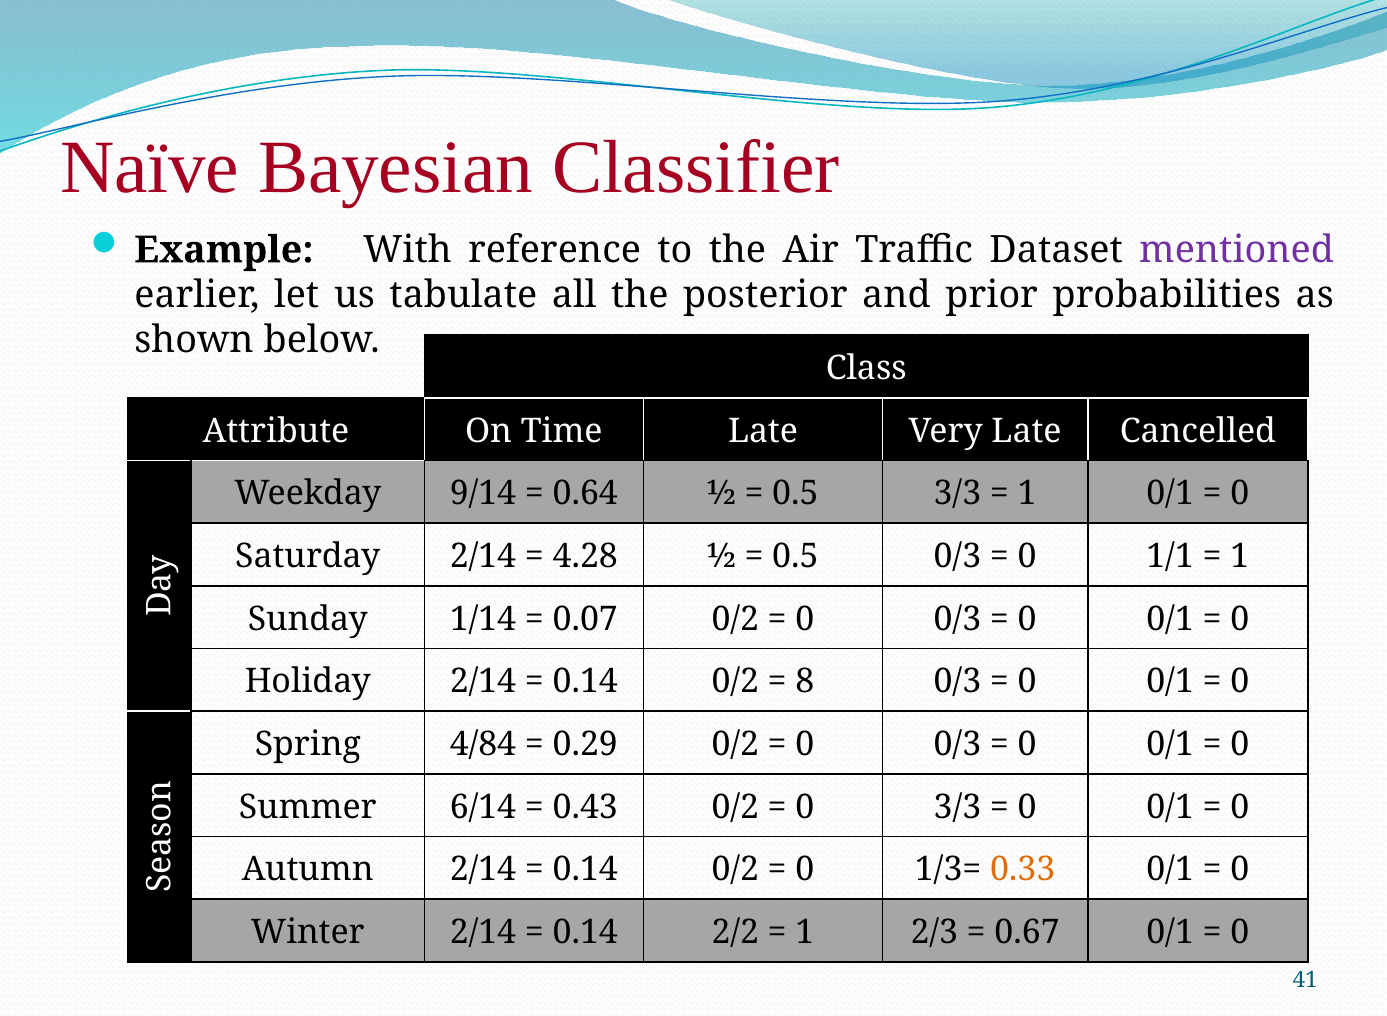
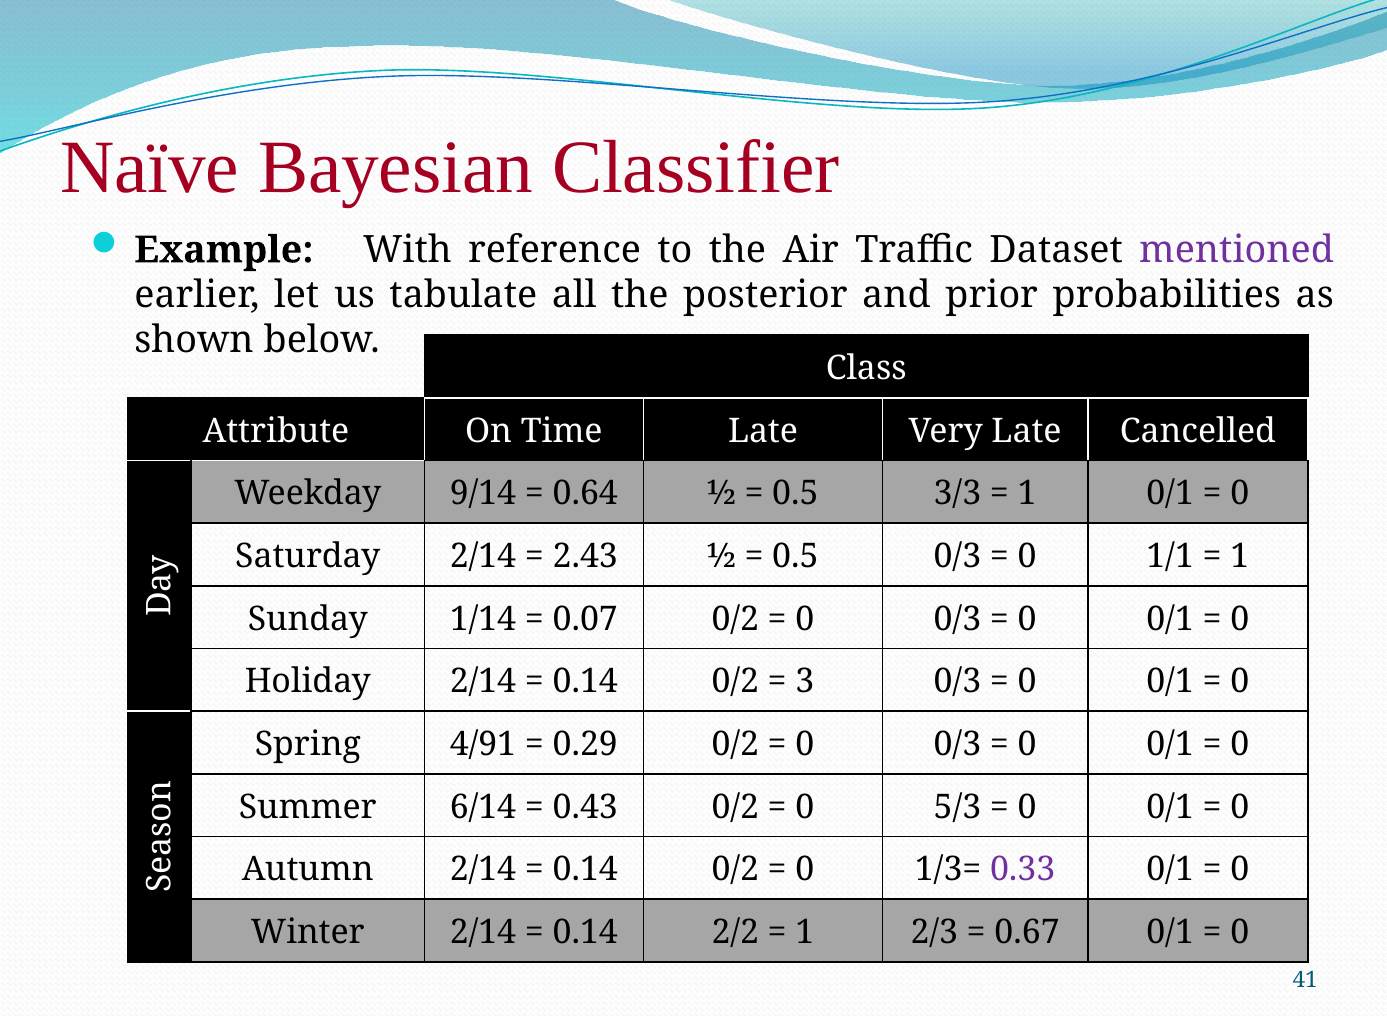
4.28: 4.28 -> 2.43
8: 8 -> 3
4/84: 4/84 -> 4/91
0 3/3: 3/3 -> 5/3
0.33 colour: orange -> purple
